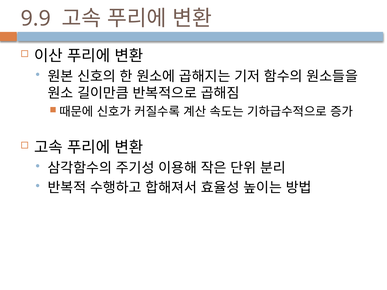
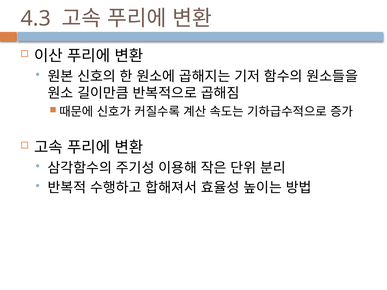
9.9: 9.9 -> 4.3
